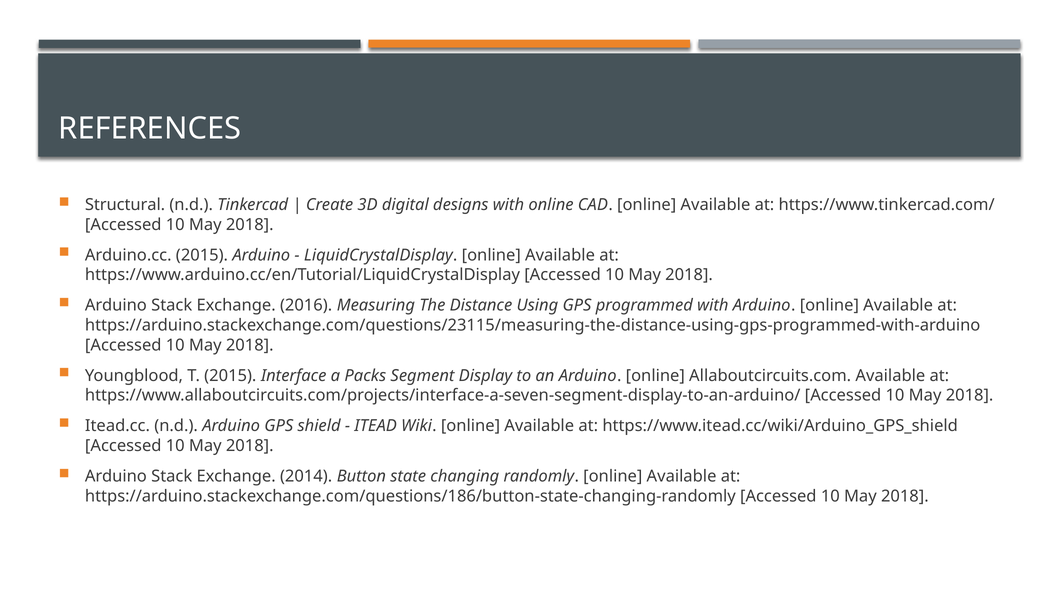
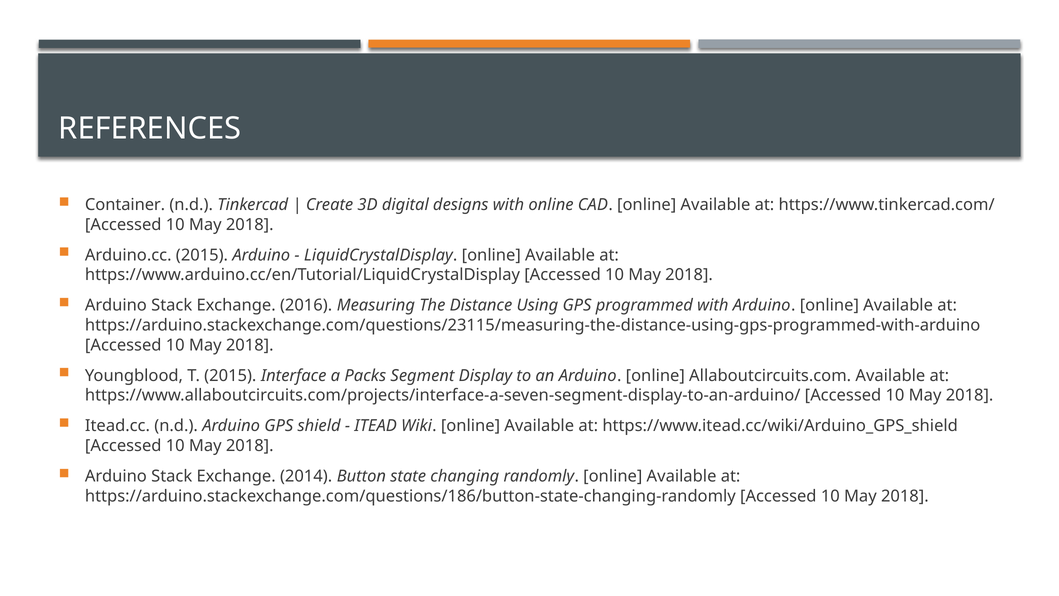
Structural: Structural -> Container
